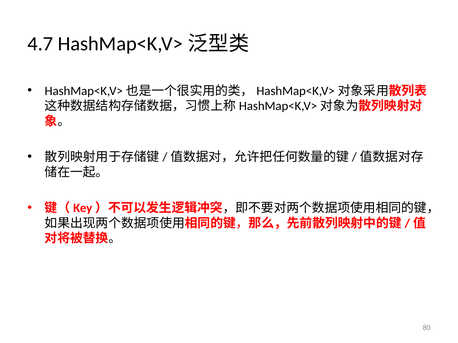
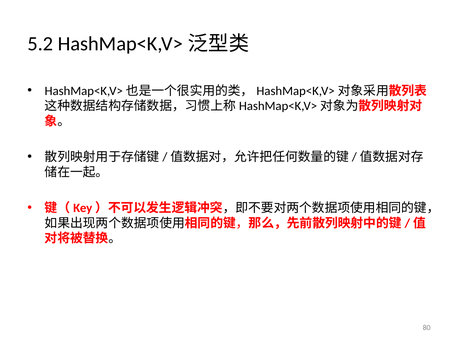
4.7: 4.7 -> 5.2
